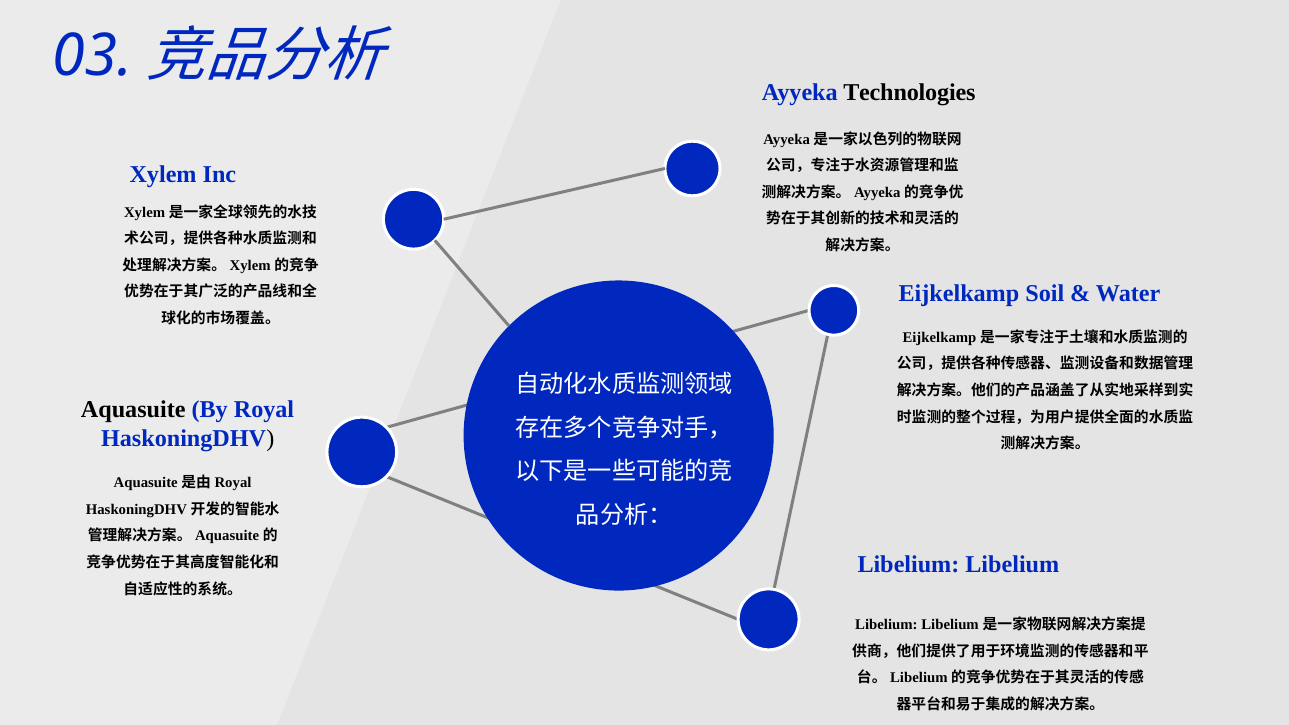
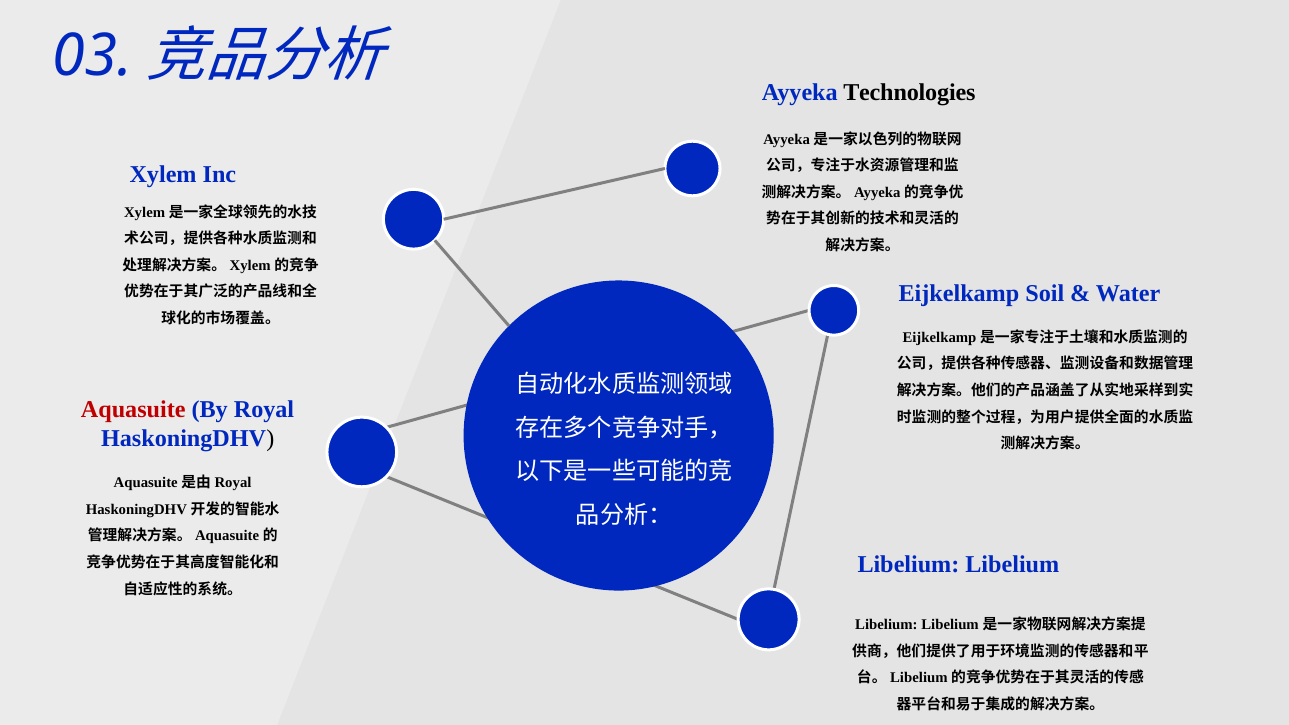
Aquasuite at (133, 410) colour: black -> red
